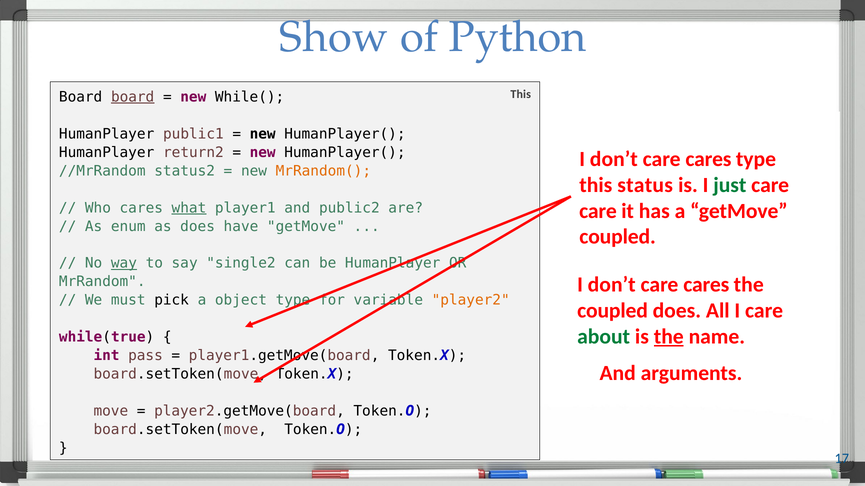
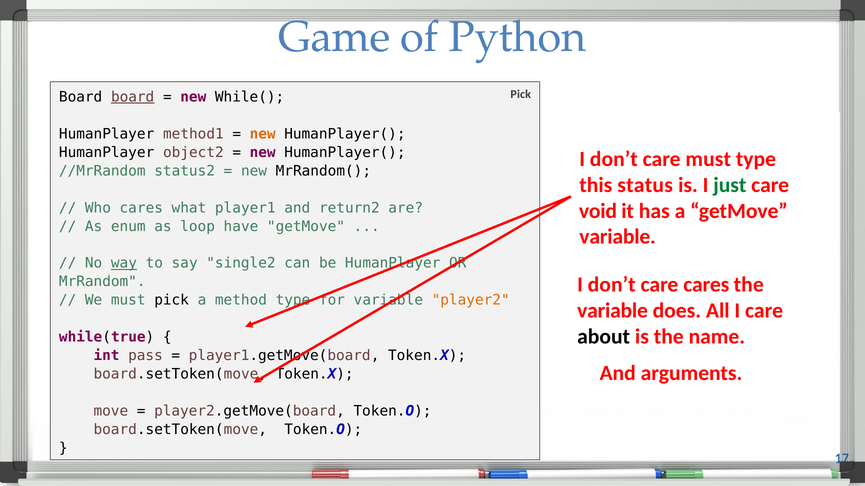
Show: Show -> Game
This at (521, 94): This -> Pick
public1: public1 -> method1
new at (263, 134) colour: black -> orange
return2: return2 -> object2
cares at (708, 159): cares -> must
MrRandom( colour: orange -> black
what underline: present -> none
public2: public2 -> return2
care at (598, 211): care -> void
as does: does -> loop
coupled at (618, 237): coupled -> variable
object: object -> method
coupled at (613, 311): coupled -> variable
about colour: green -> black
the at (669, 337) underline: present -> none
